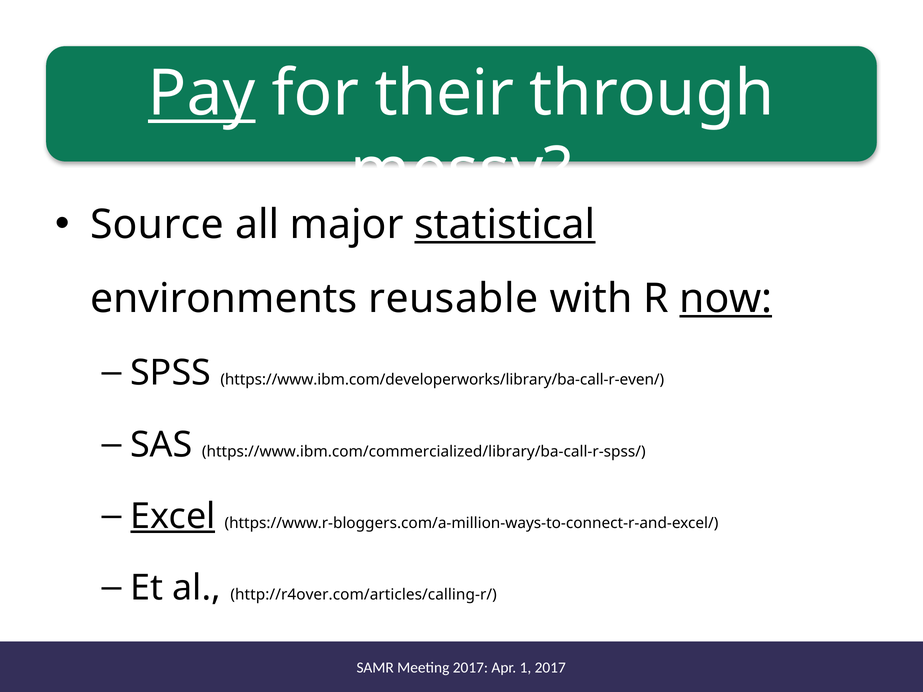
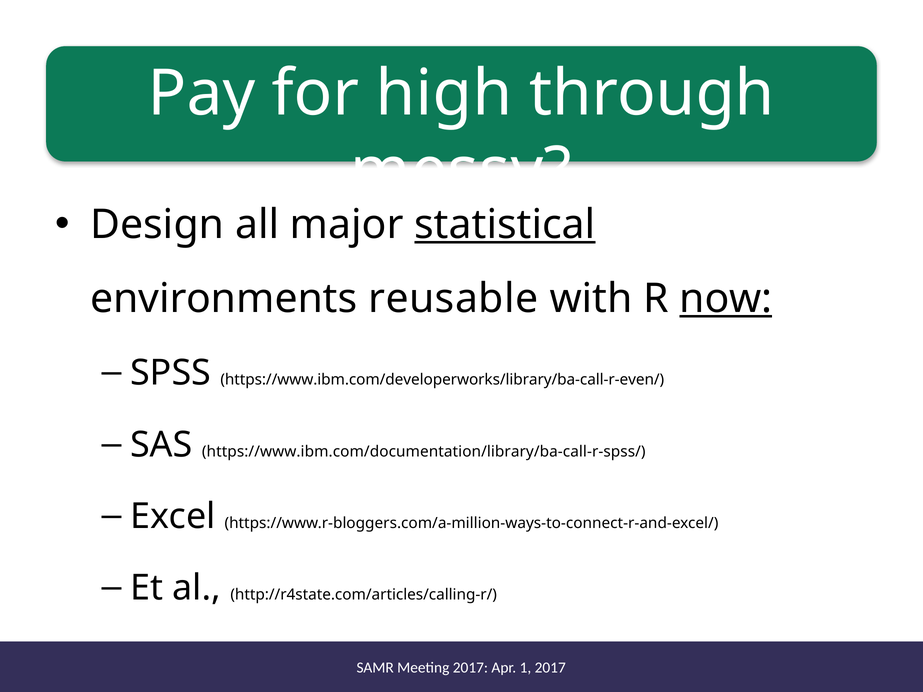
Pay underline: present -> none
their: their -> high
Source: Source -> Design
https://www.ibm.com/commercialized/library/ba-call-r-spss/: https://www.ibm.com/commercialized/library/ba-call-r-spss/ -> https://www.ibm.com/documentation/library/ba-call-r-spss/
Excel underline: present -> none
http://r4over.com/articles/calling-r/: http://r4over.com/articles/calling-r/ -> http://r4state.com/articles/calling-r/
